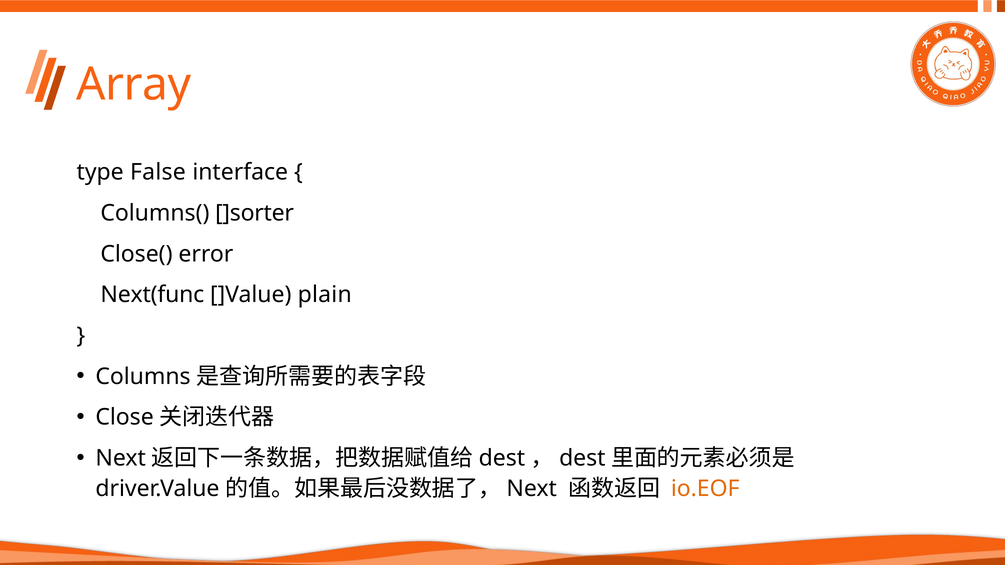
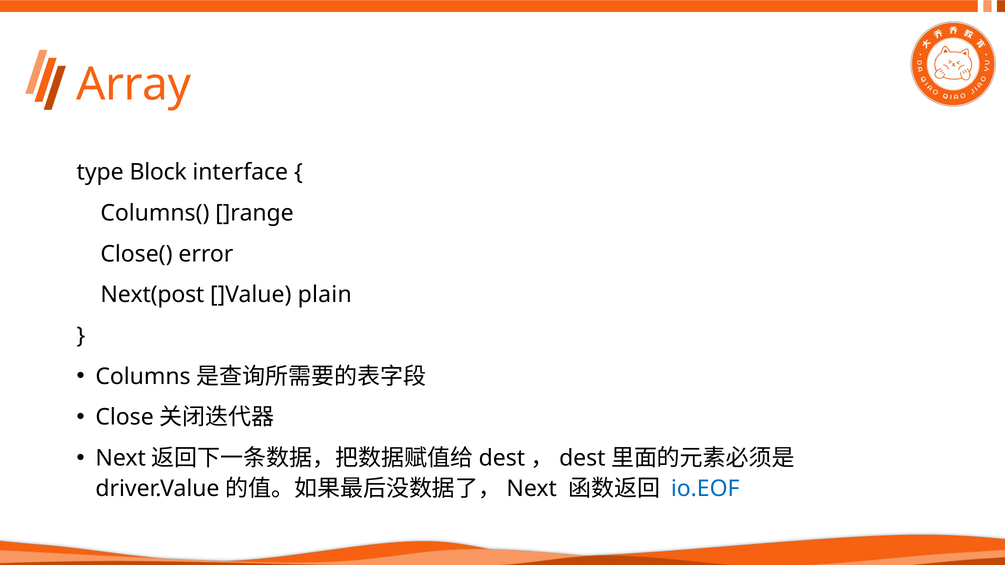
False: False -> Block
]sorter: ]sorter -> ]range
Next(func: Next(func -> Next(post
io.EOF colour: orange -> blue
